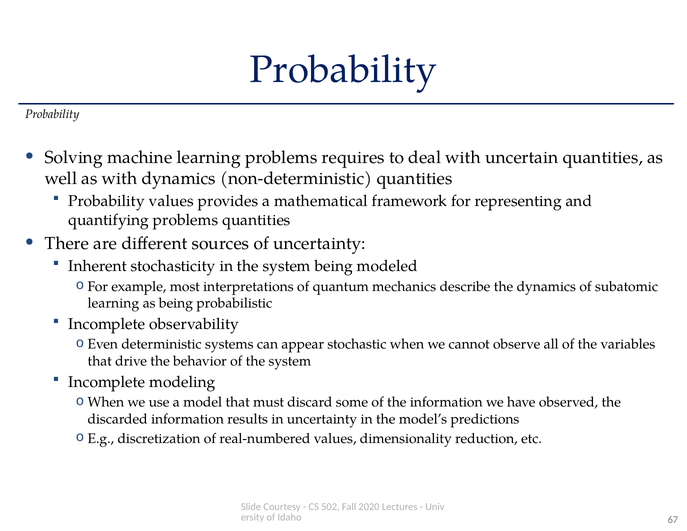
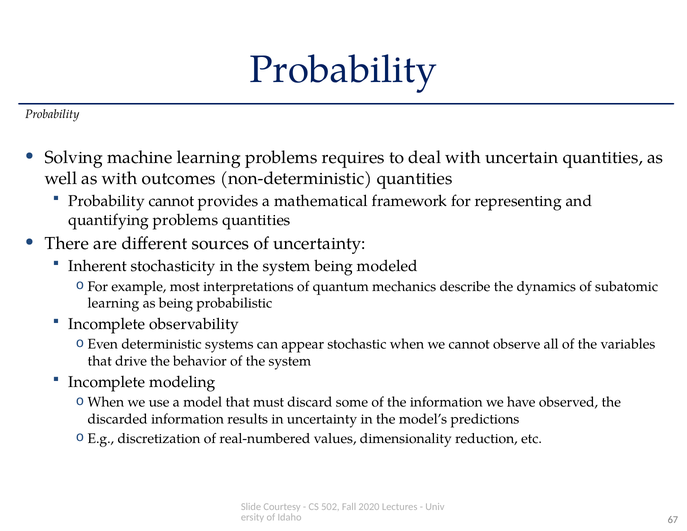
with dynamics: dynamics -> outcomes
Probability values: values -> cannot
